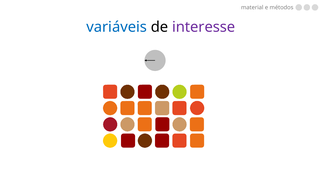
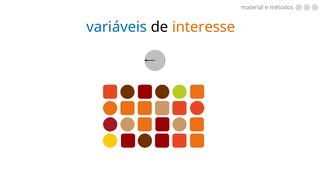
interesse colour: purple -> orange
